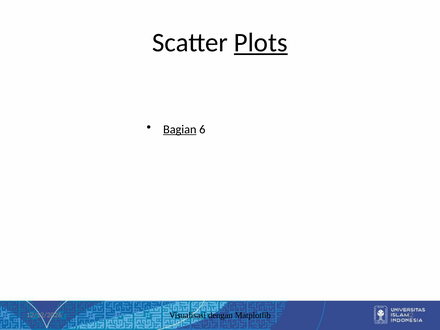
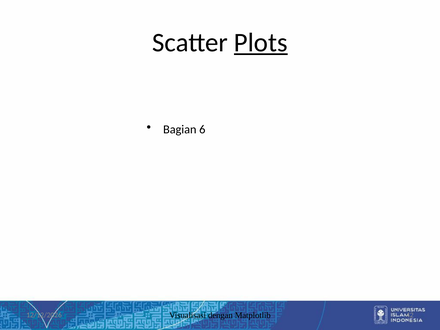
Bagian underline: present -> none
